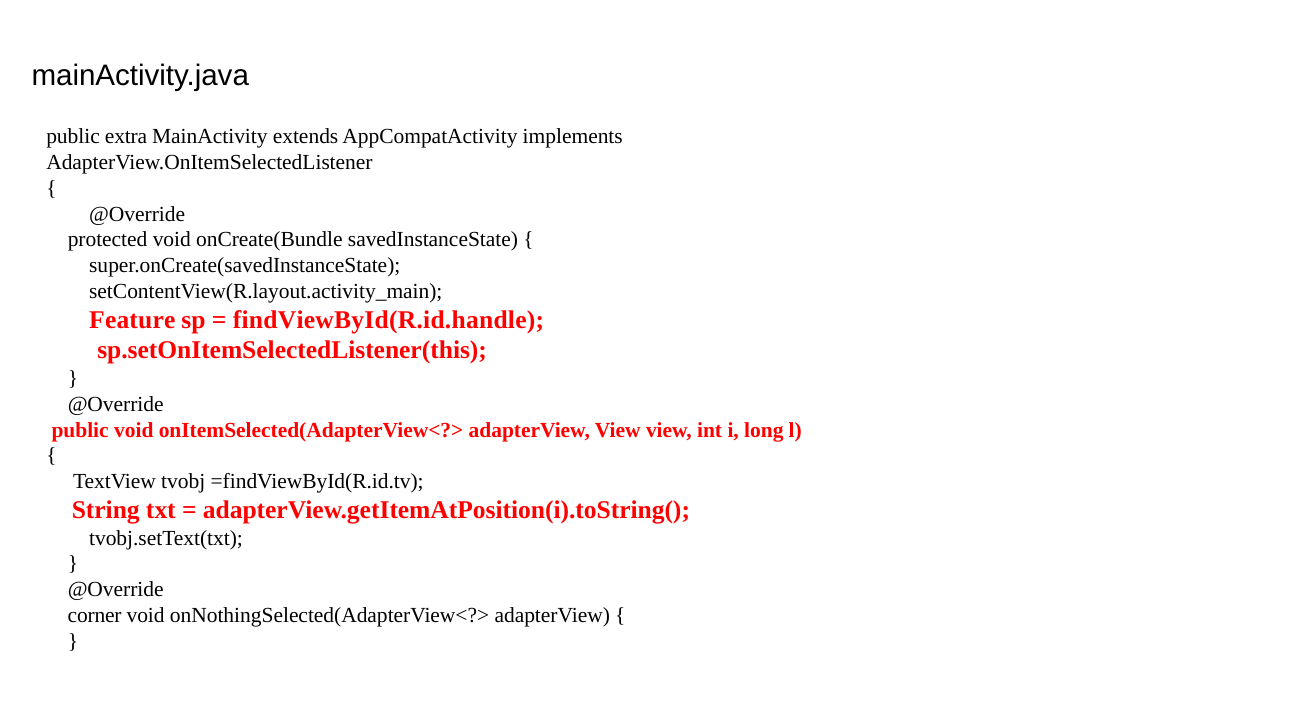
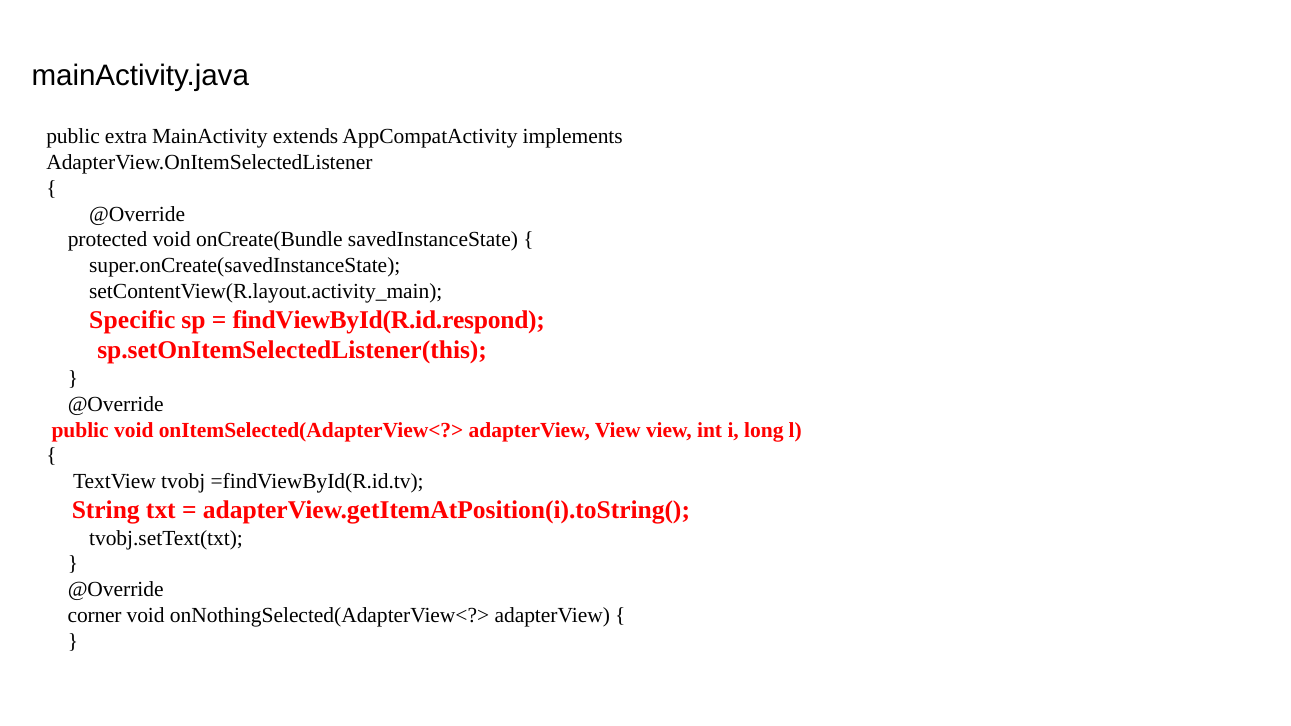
Feature: Feature -> Specific
findViewById(R.id.handle: findViewById(R.id.handle -> findViewById(R.id.respond
